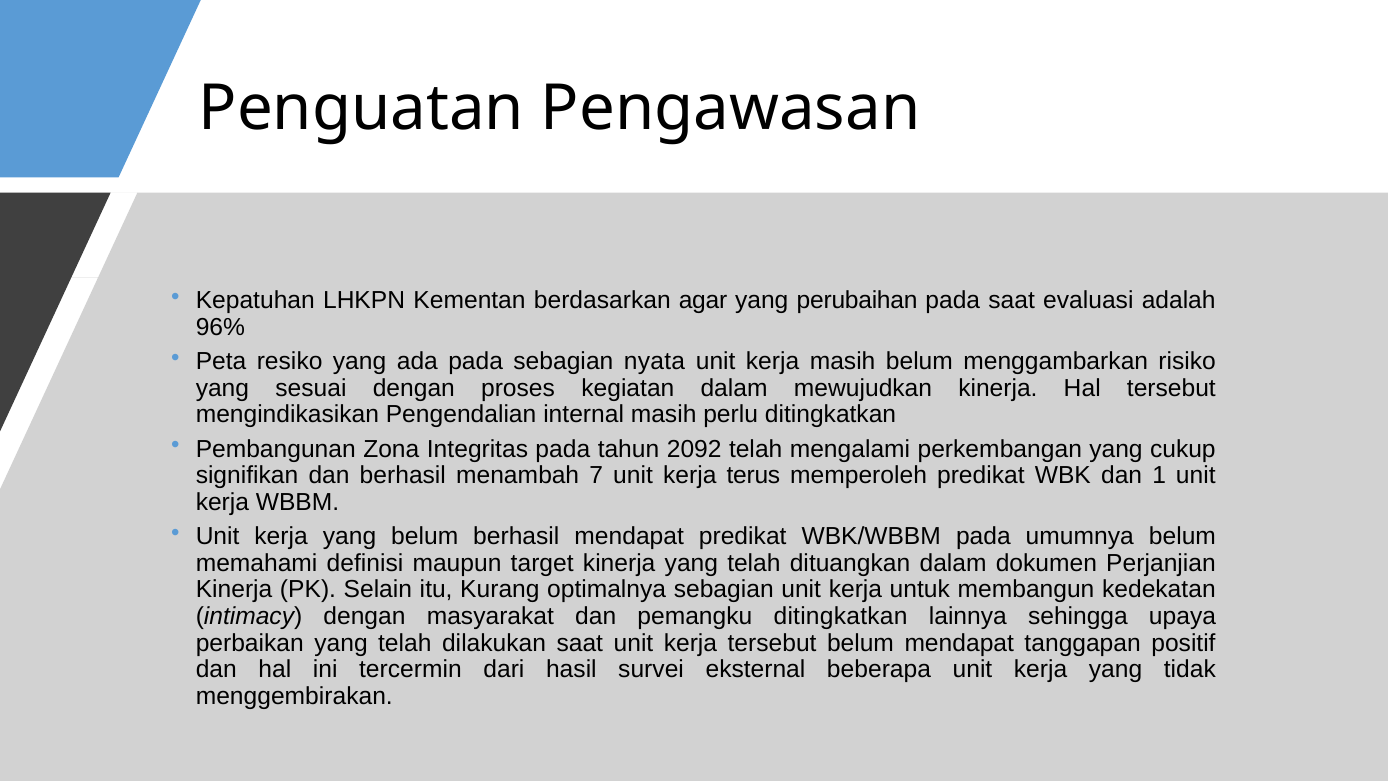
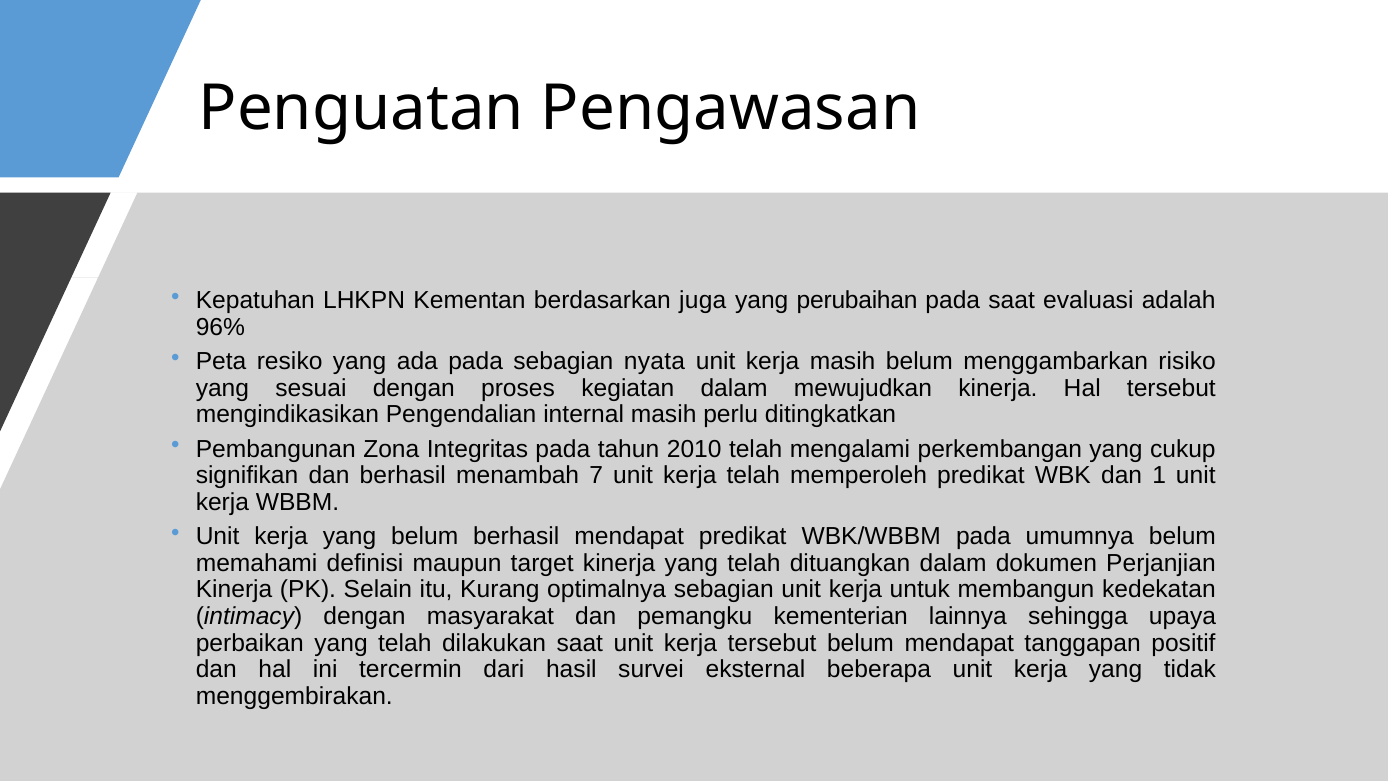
agar: agar -> juga
2092: 2092 -> 2010
kerja terus: terus -> telah
pemangku ditingkatkan: ditingkatkan -> kementerian
